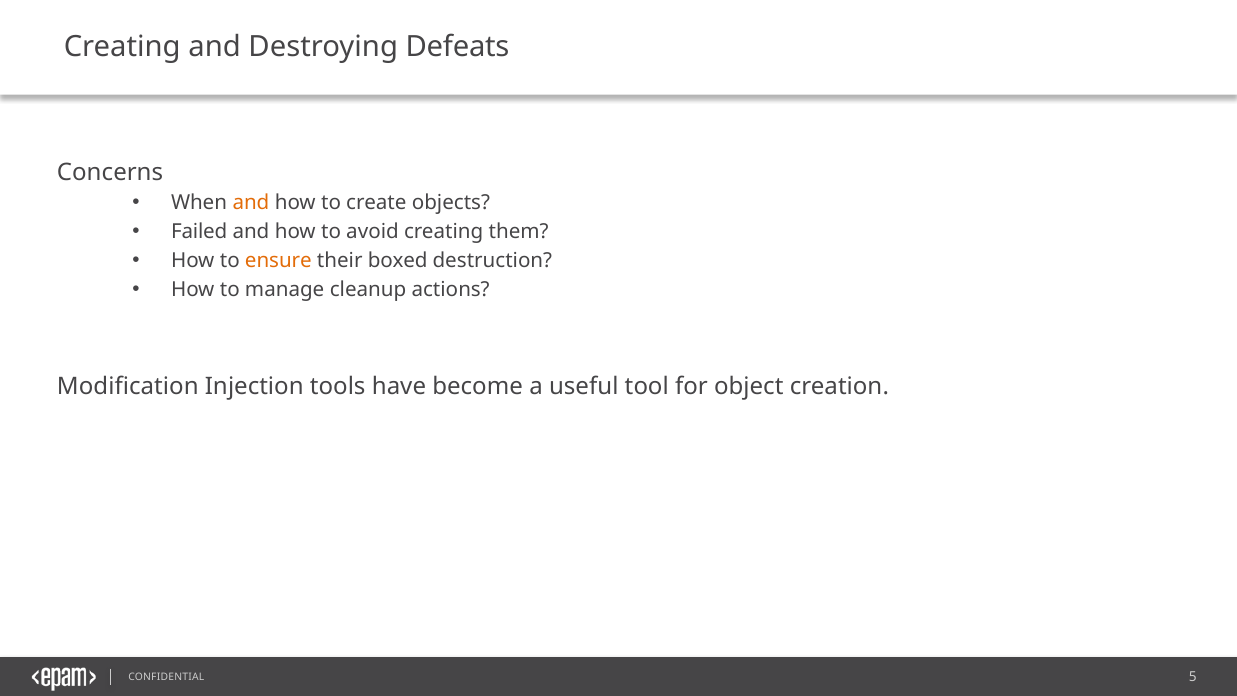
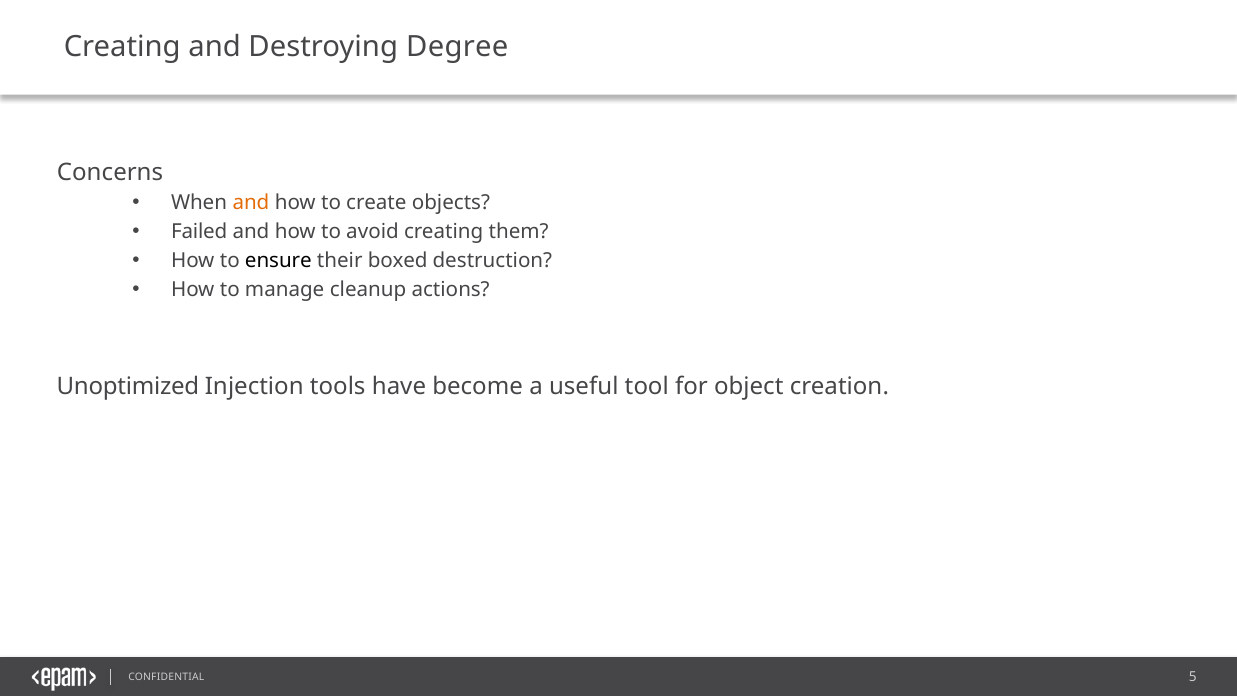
Defeats: Defeats -> Degree
ensure colour: orange -> black
Modification: Modification -> Unoptimized
